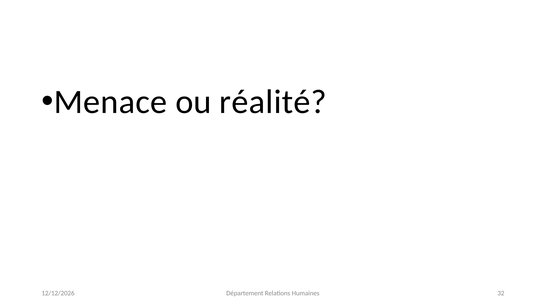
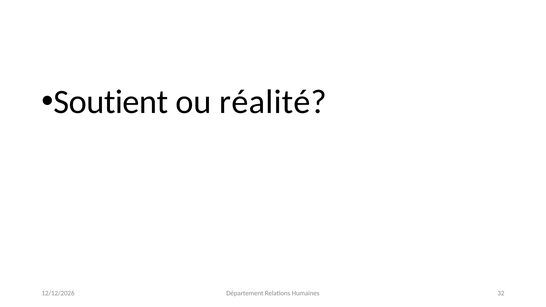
Menace: Menace -> Soutient
